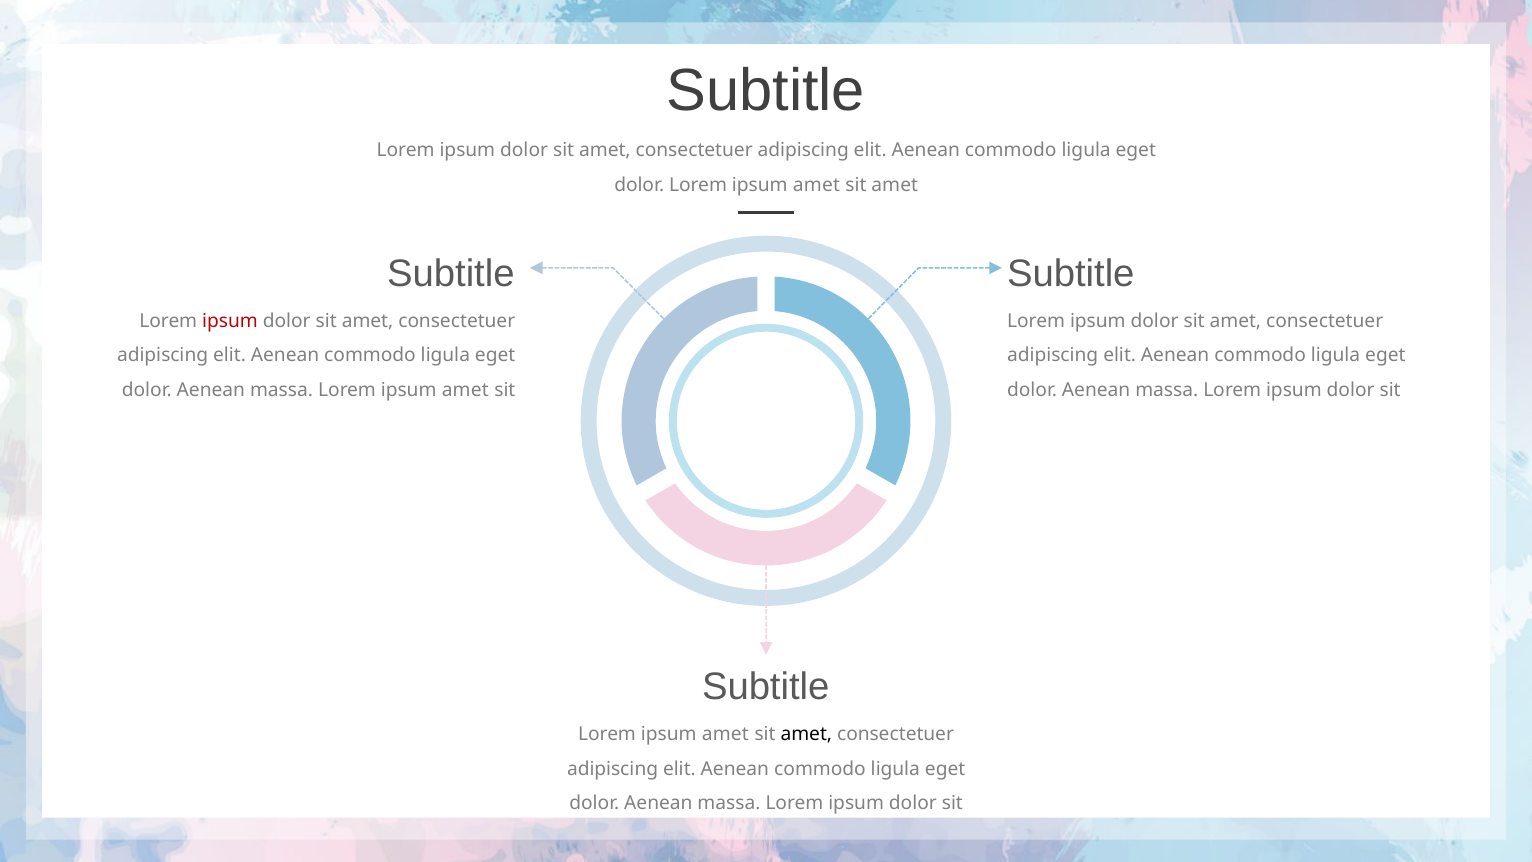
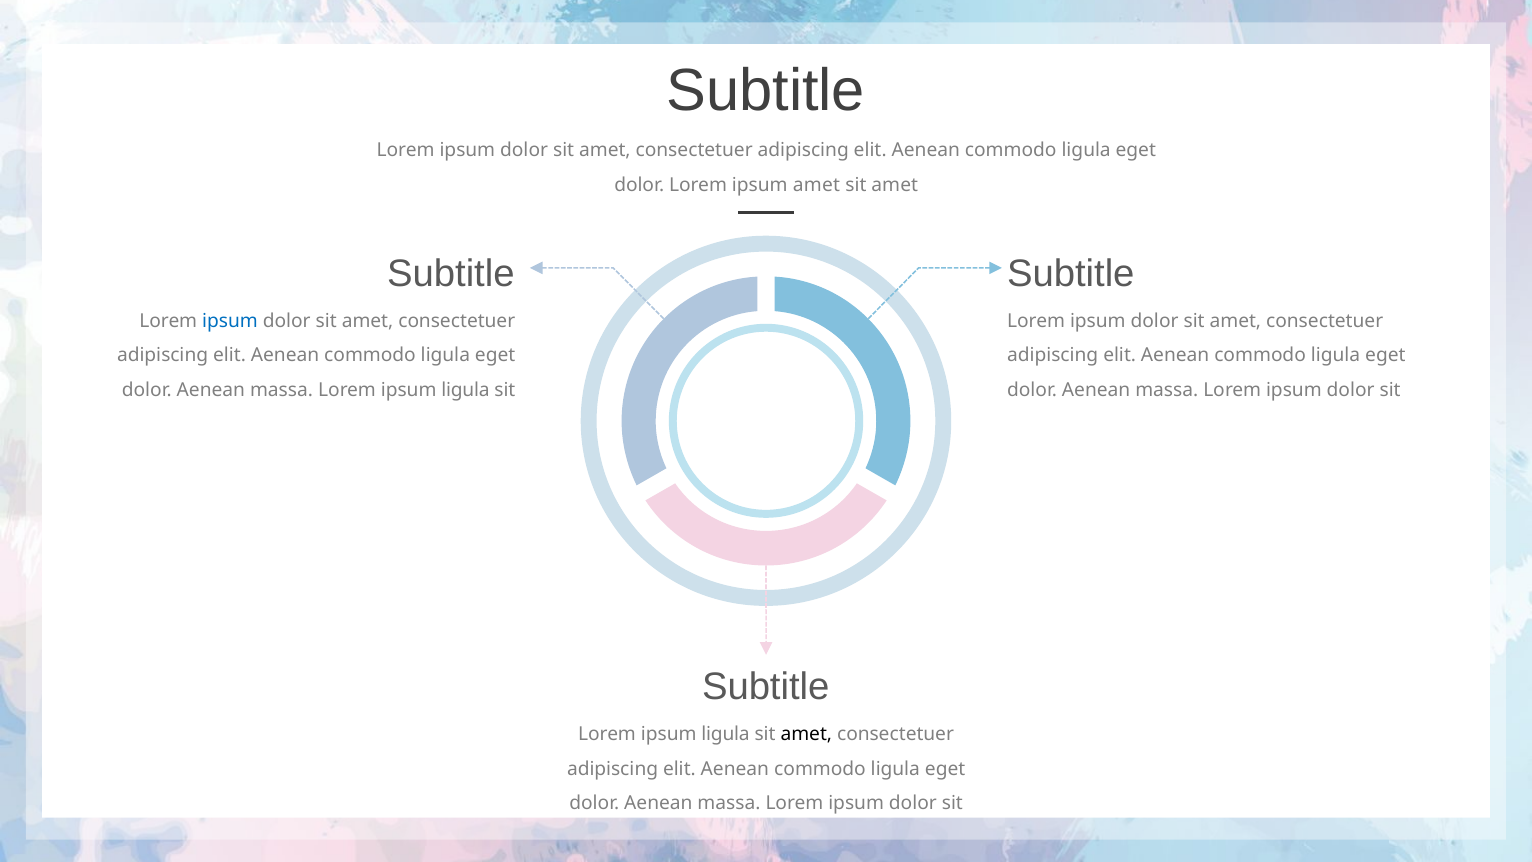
ipsum at (230, 321) colour: red -> blue
massa Lorem ipsum amet: amet -> ligula
amet at (725, 734): amet -> ligula
